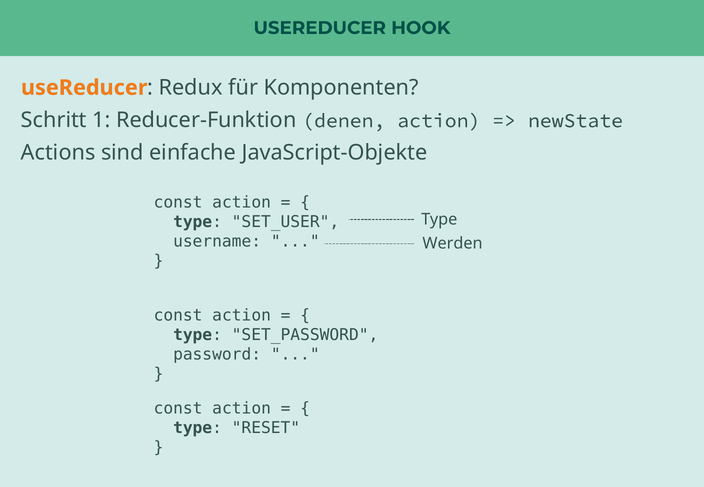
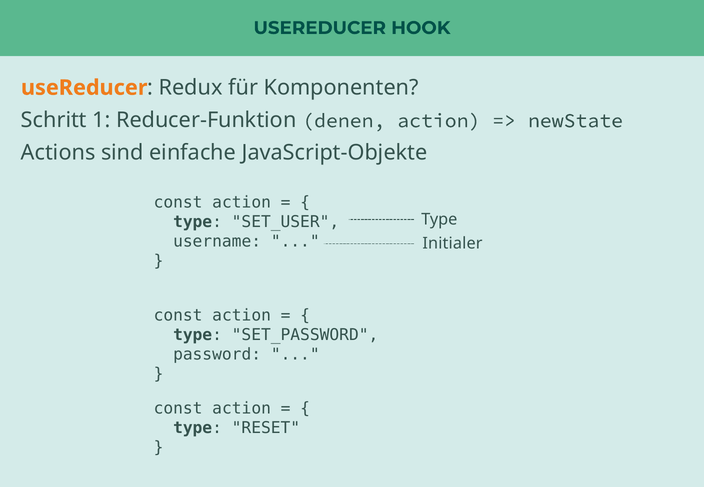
Werden: Werden -> Initialer
